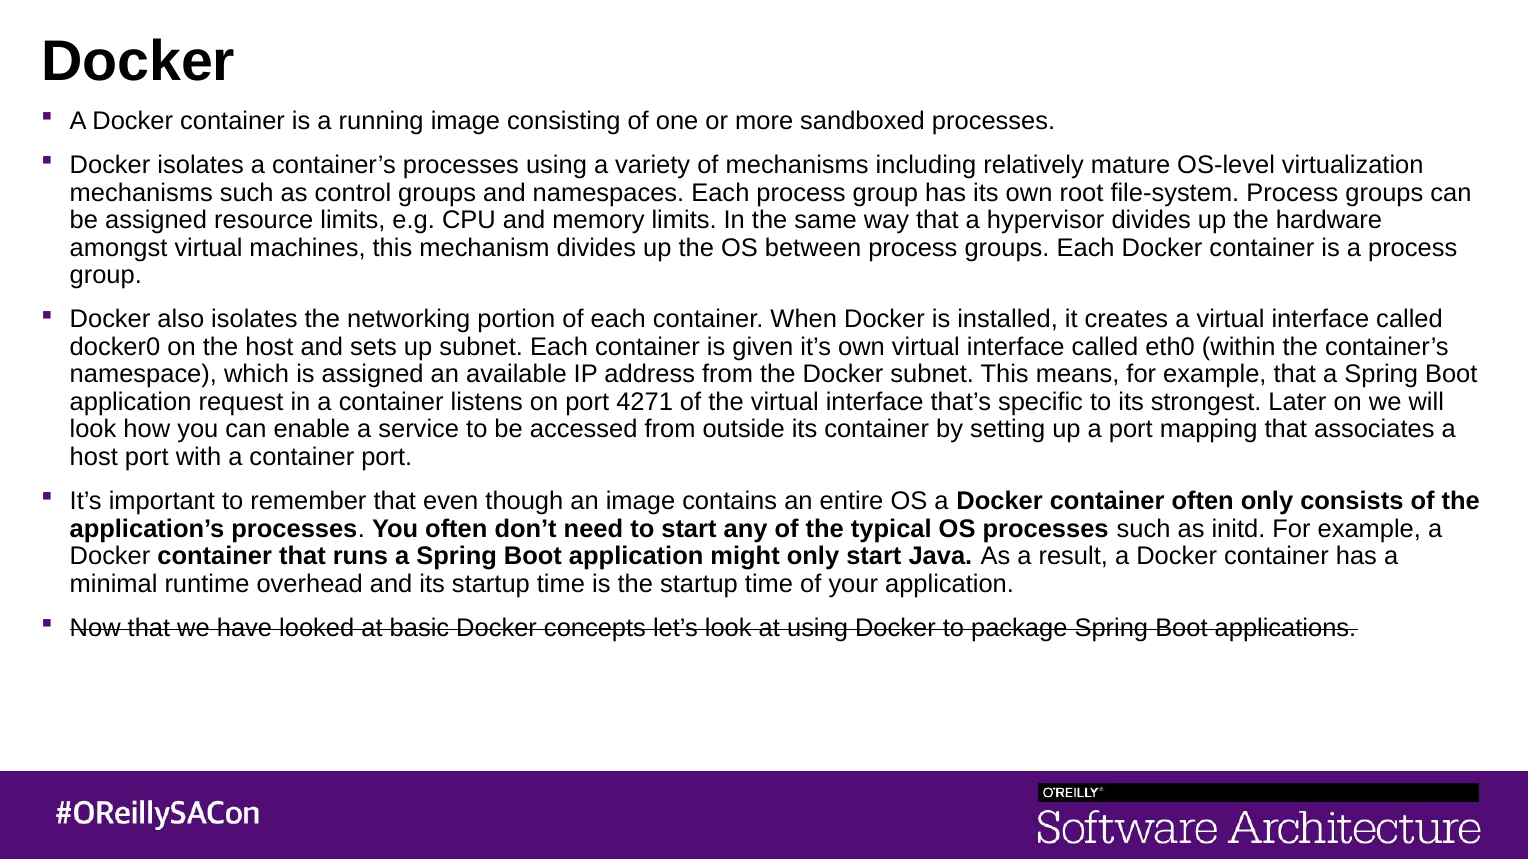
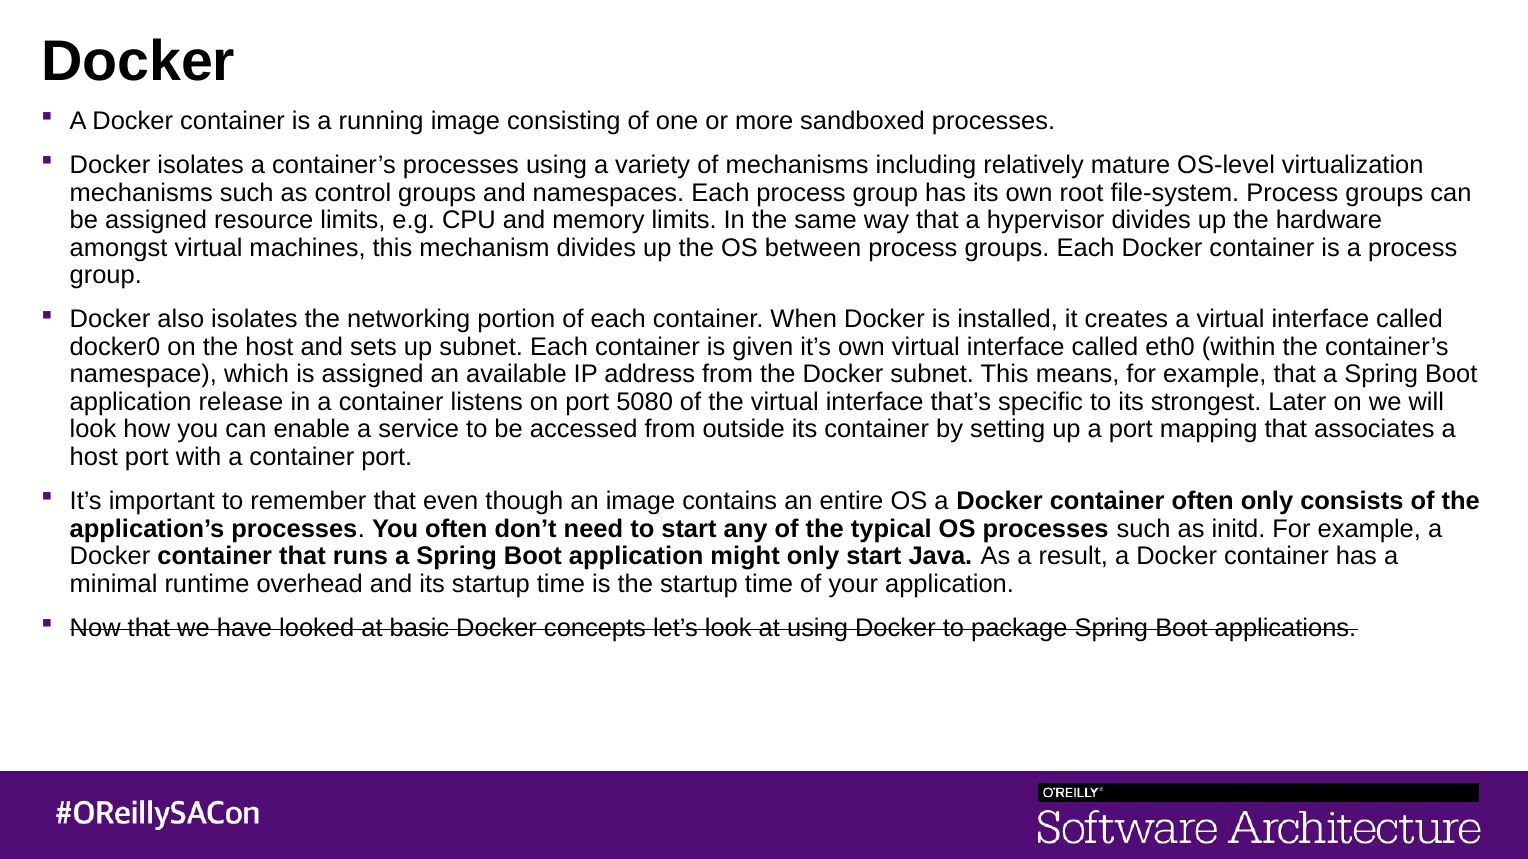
request: request -> release
4271: 4271 -> 5080
